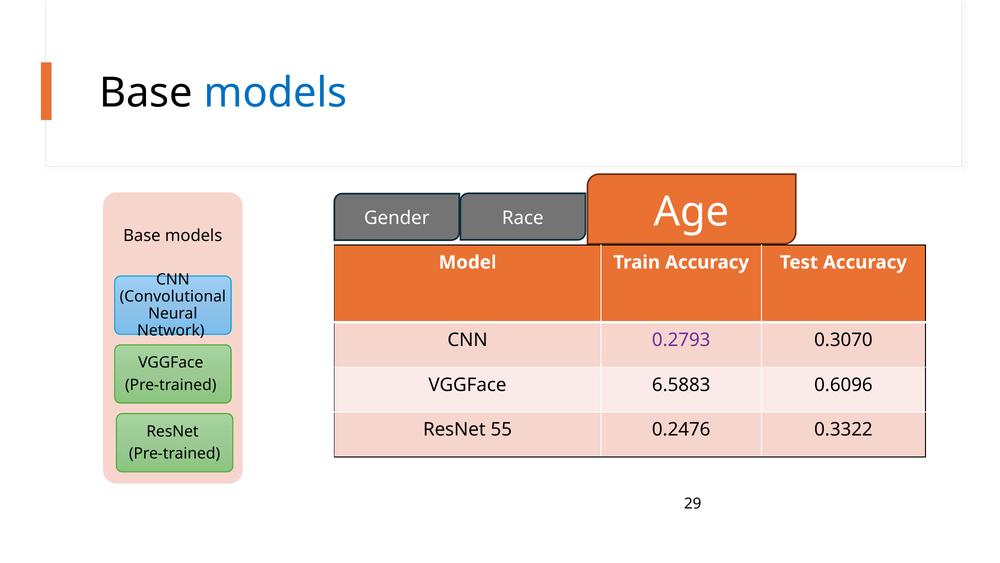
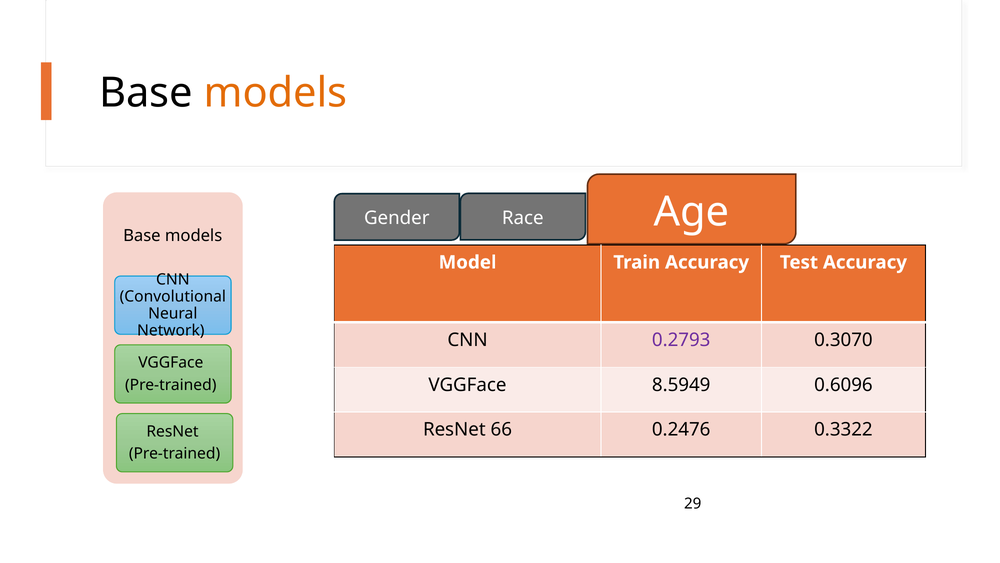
models at (275, 93) colour: blue -> orange
6.5883: 6.5883 -> 8.5949
55: 55 -> 66
